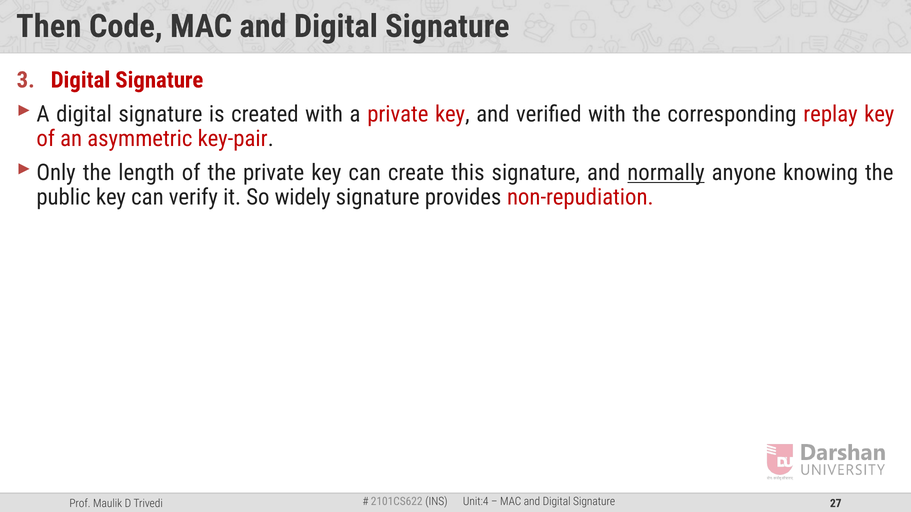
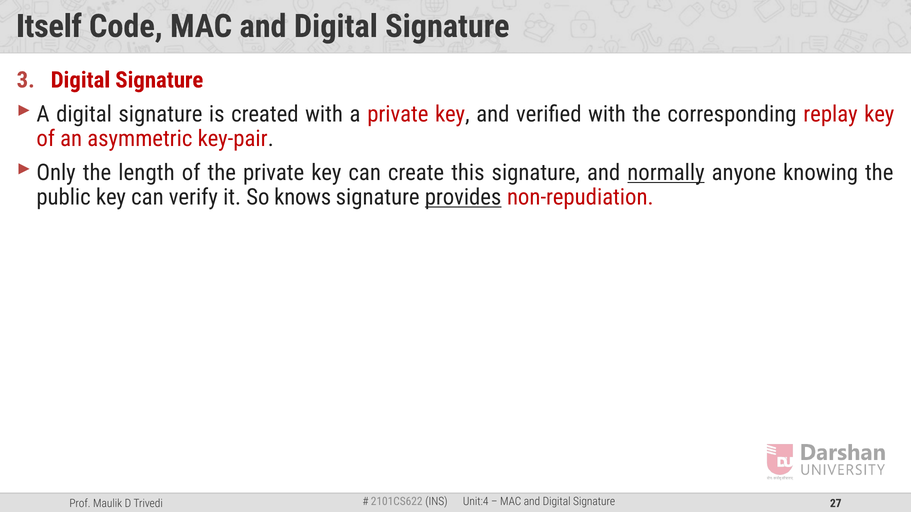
Then: Then -> Itself
widely: widely -> knows
provides underline: none -> present
